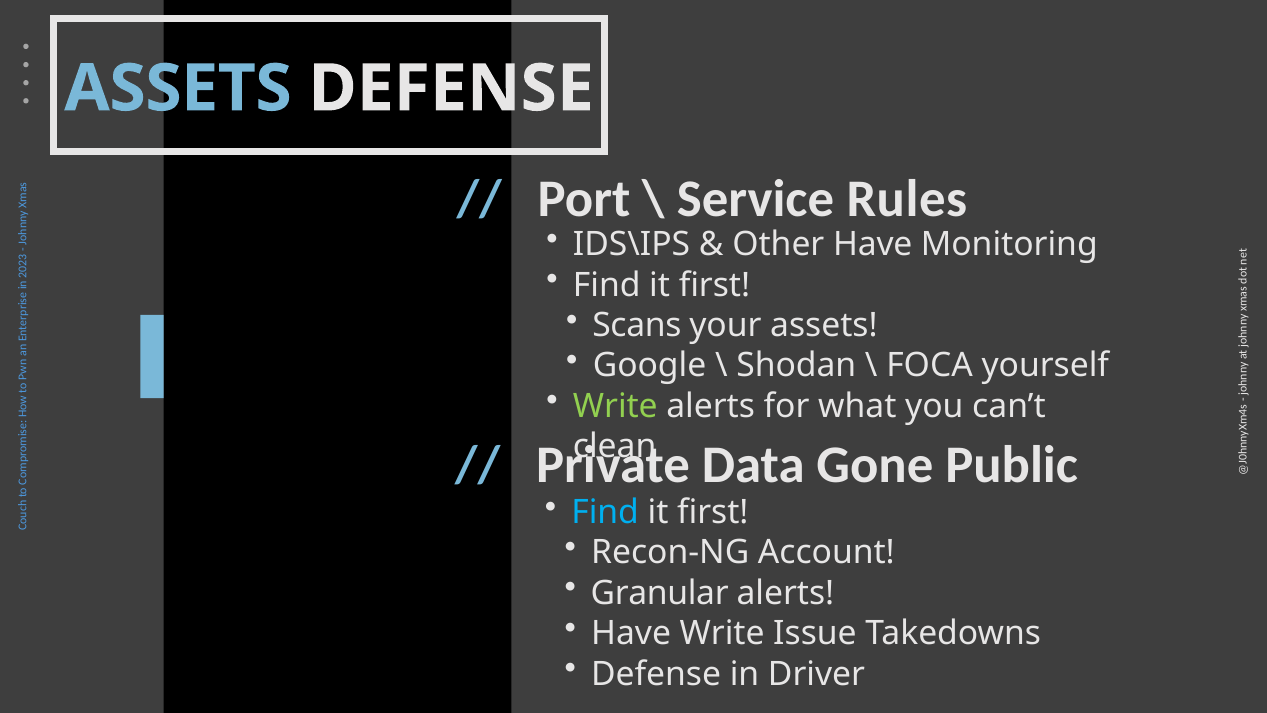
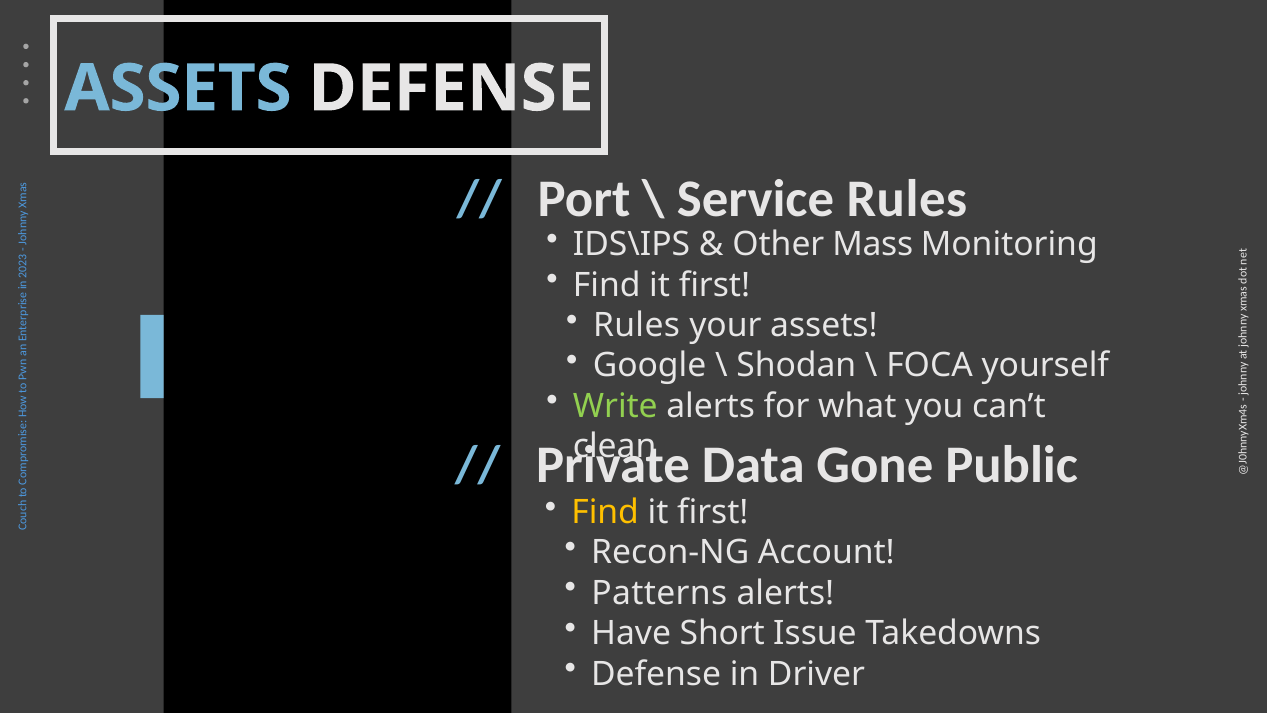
Other Have: Have -> Mass
Scans at (637, 325): Scans -> Rules
Find at (605, 512) colour: light blue -> yellow
Granular: Granular -> Patterns
Have Write: Write -> Short
